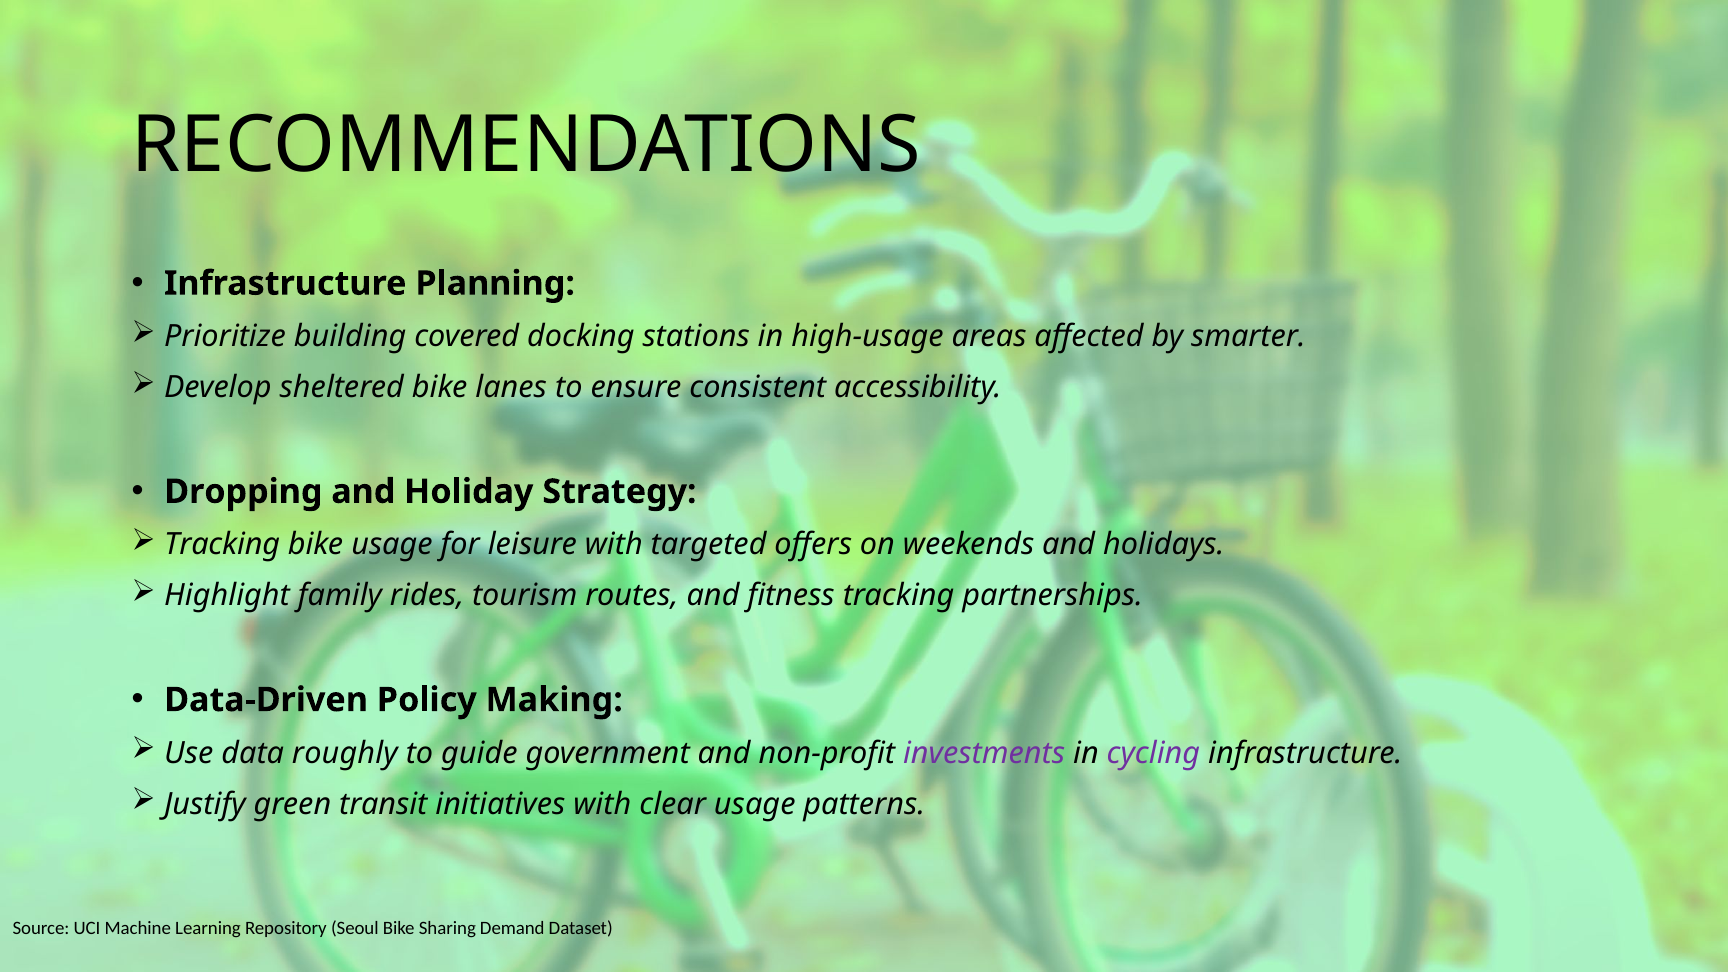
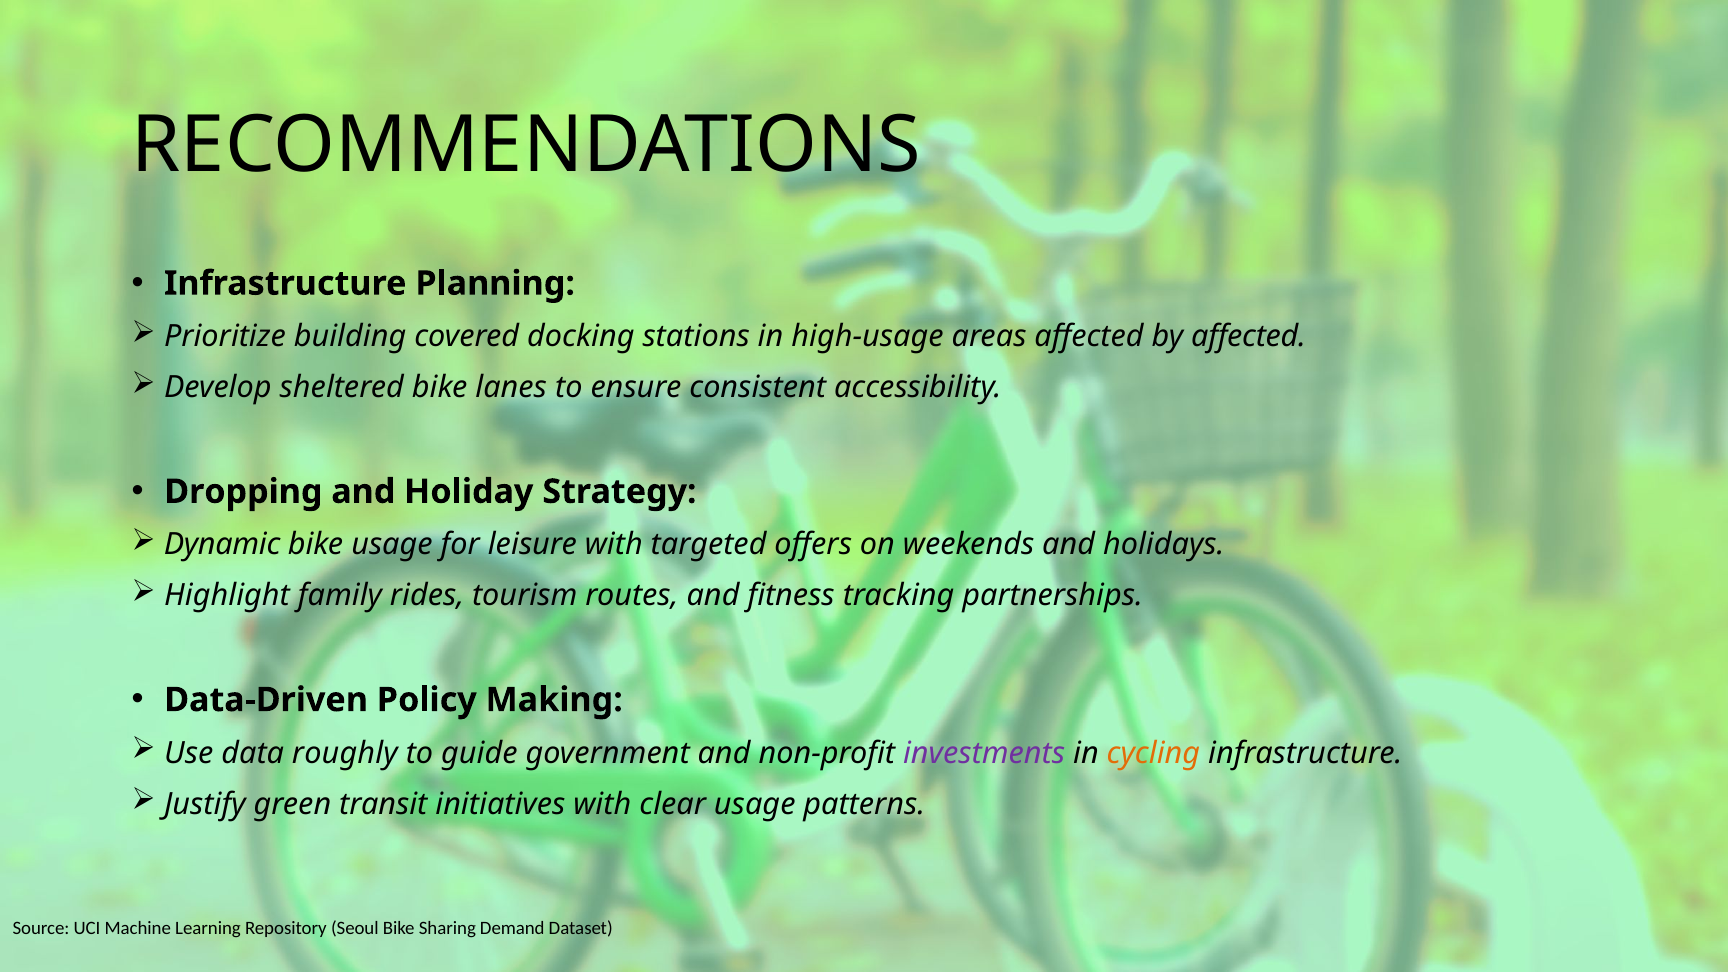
by smarter: smarter -> affected
Tracking at (222, 545): Tracking -> Dynamic
cycling colour: purple -> orange
